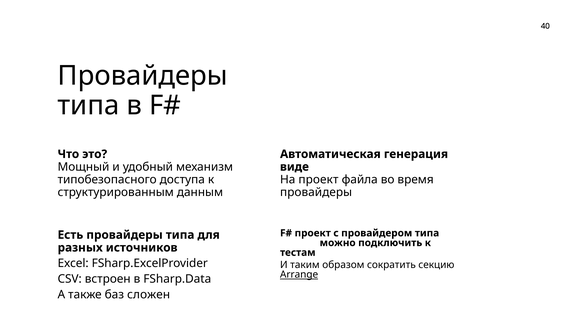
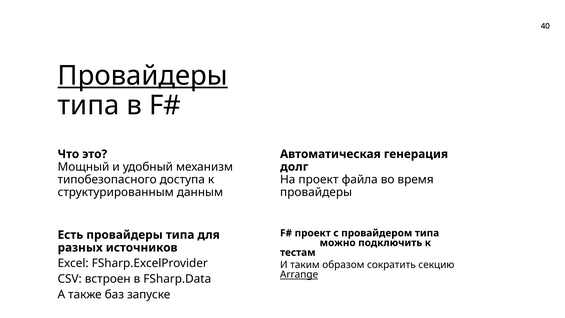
Провайдеры at (143, 76) underline: none -> present
виде: виде -> долг
сложен: сложен -> запуске
